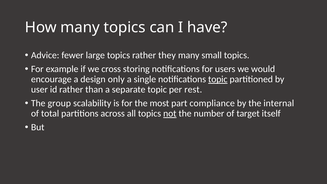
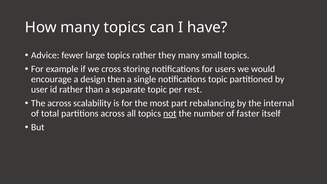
only: only -> then
topic at (218, 79) underline: present -> none
The group: group -> across
compliance: compliance -> rebalancing
target: target -> faster
